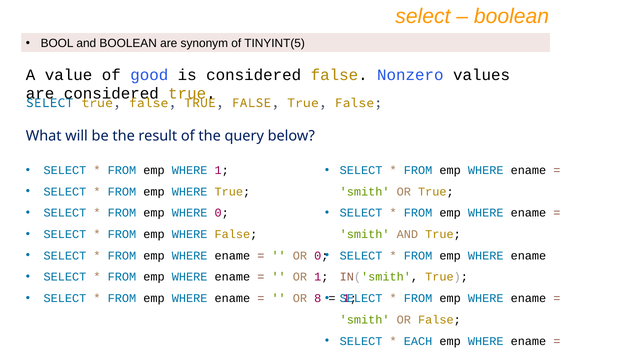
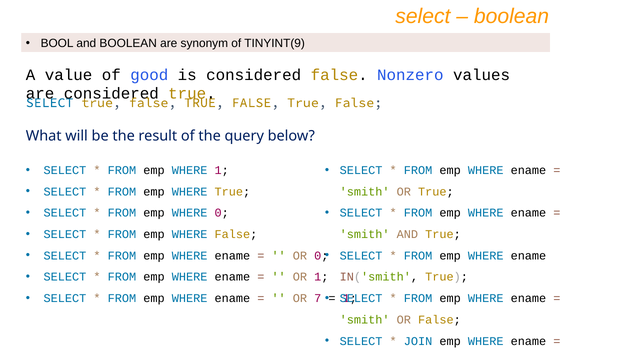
TINYINT(5: TINYINT(5 -> TINYINT(9
8: 8 -> 7
EACH: EACH -> JOIN
